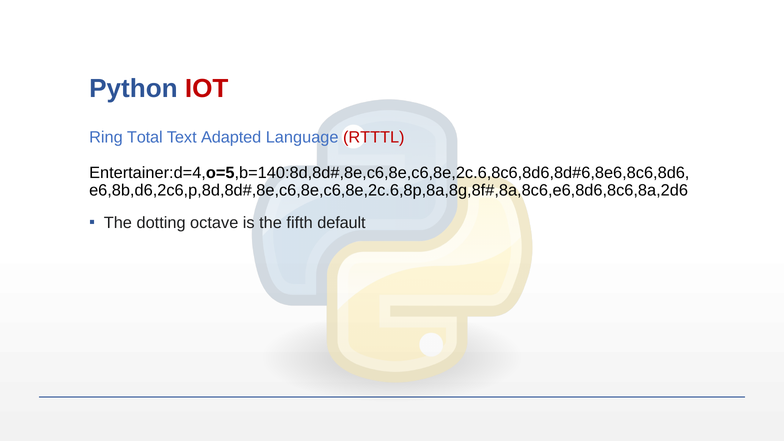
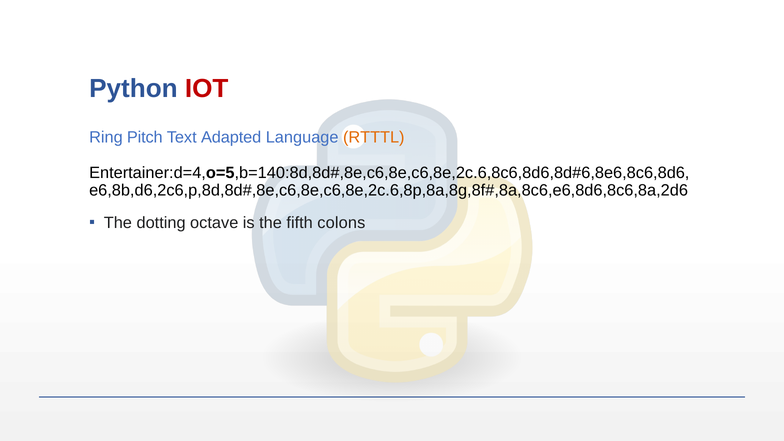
Total: Total -> Pitch
RTTTL colour: red -> orange
default: default -> colons
